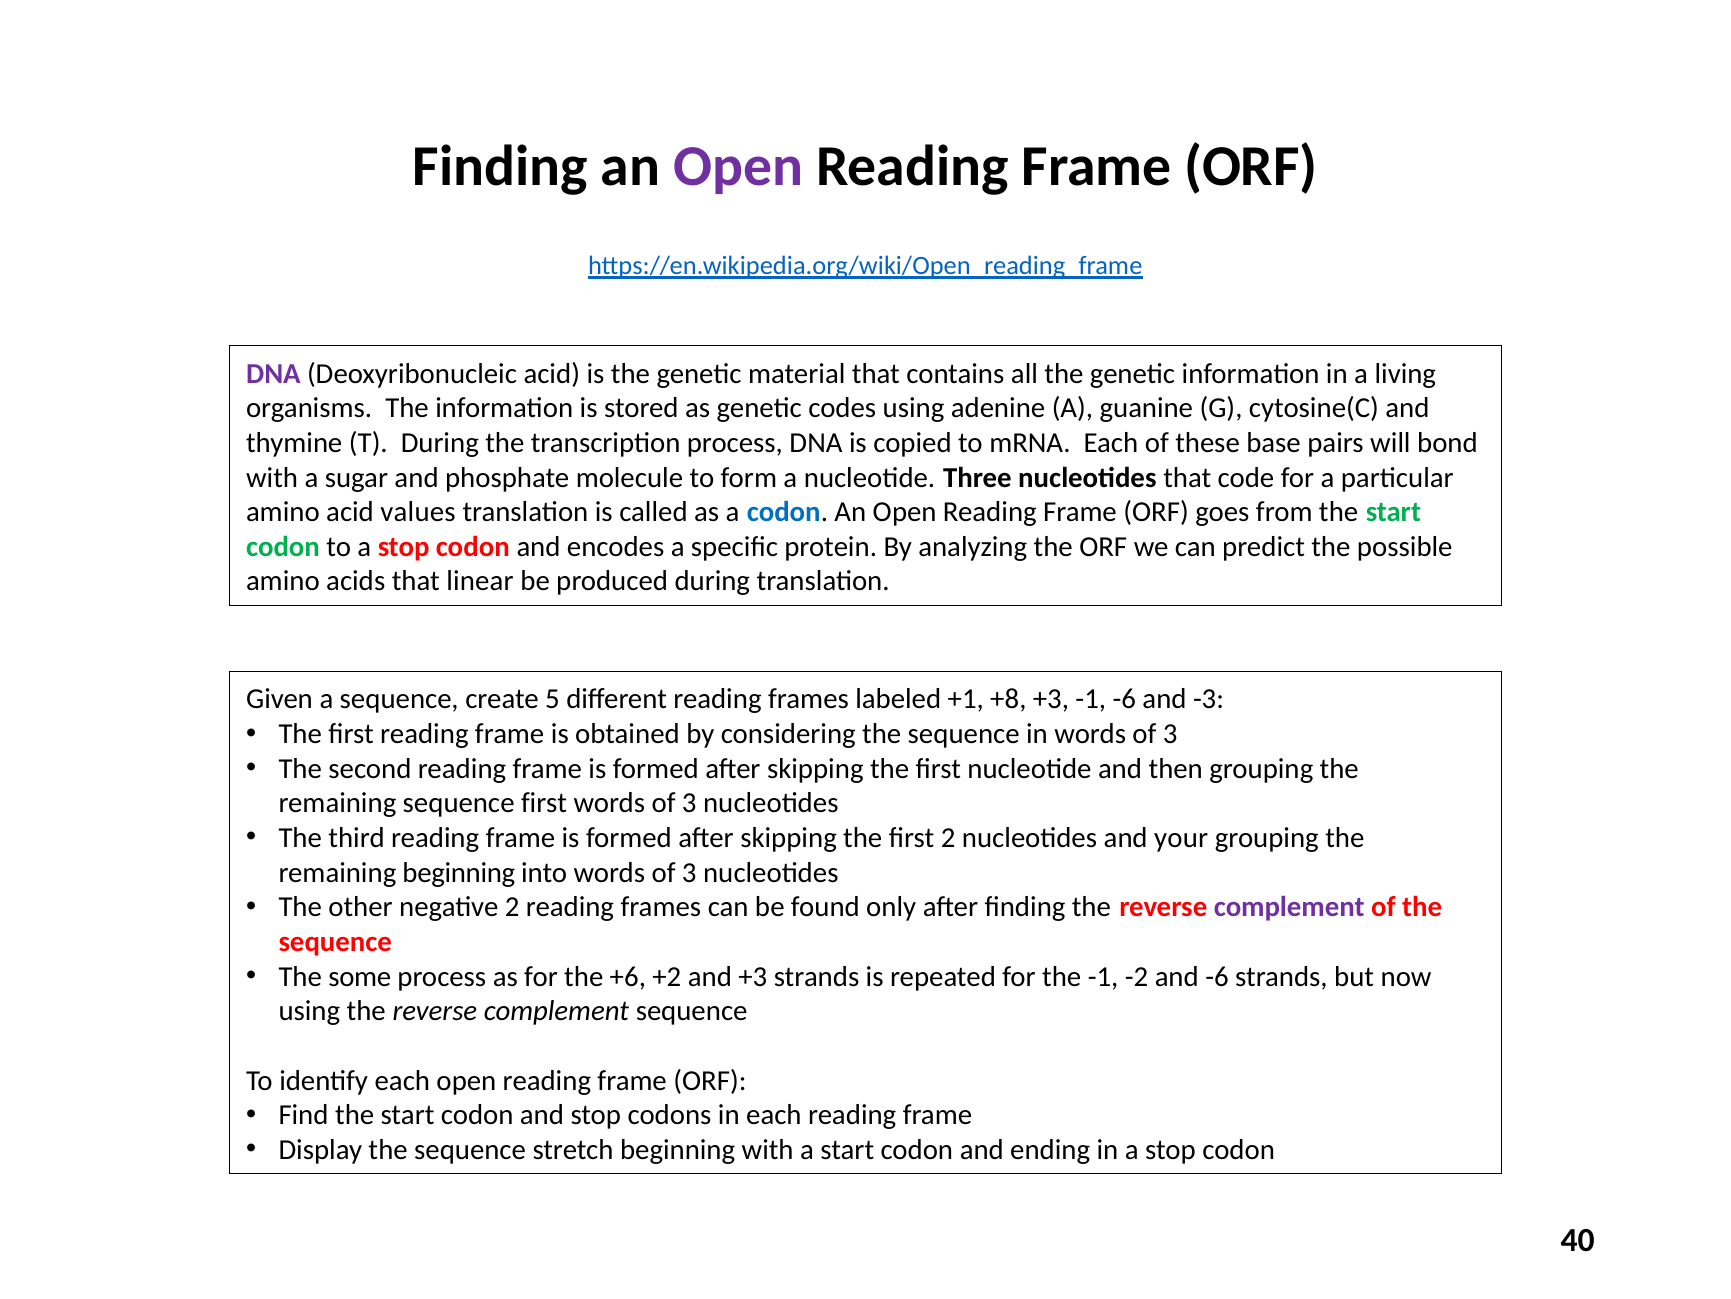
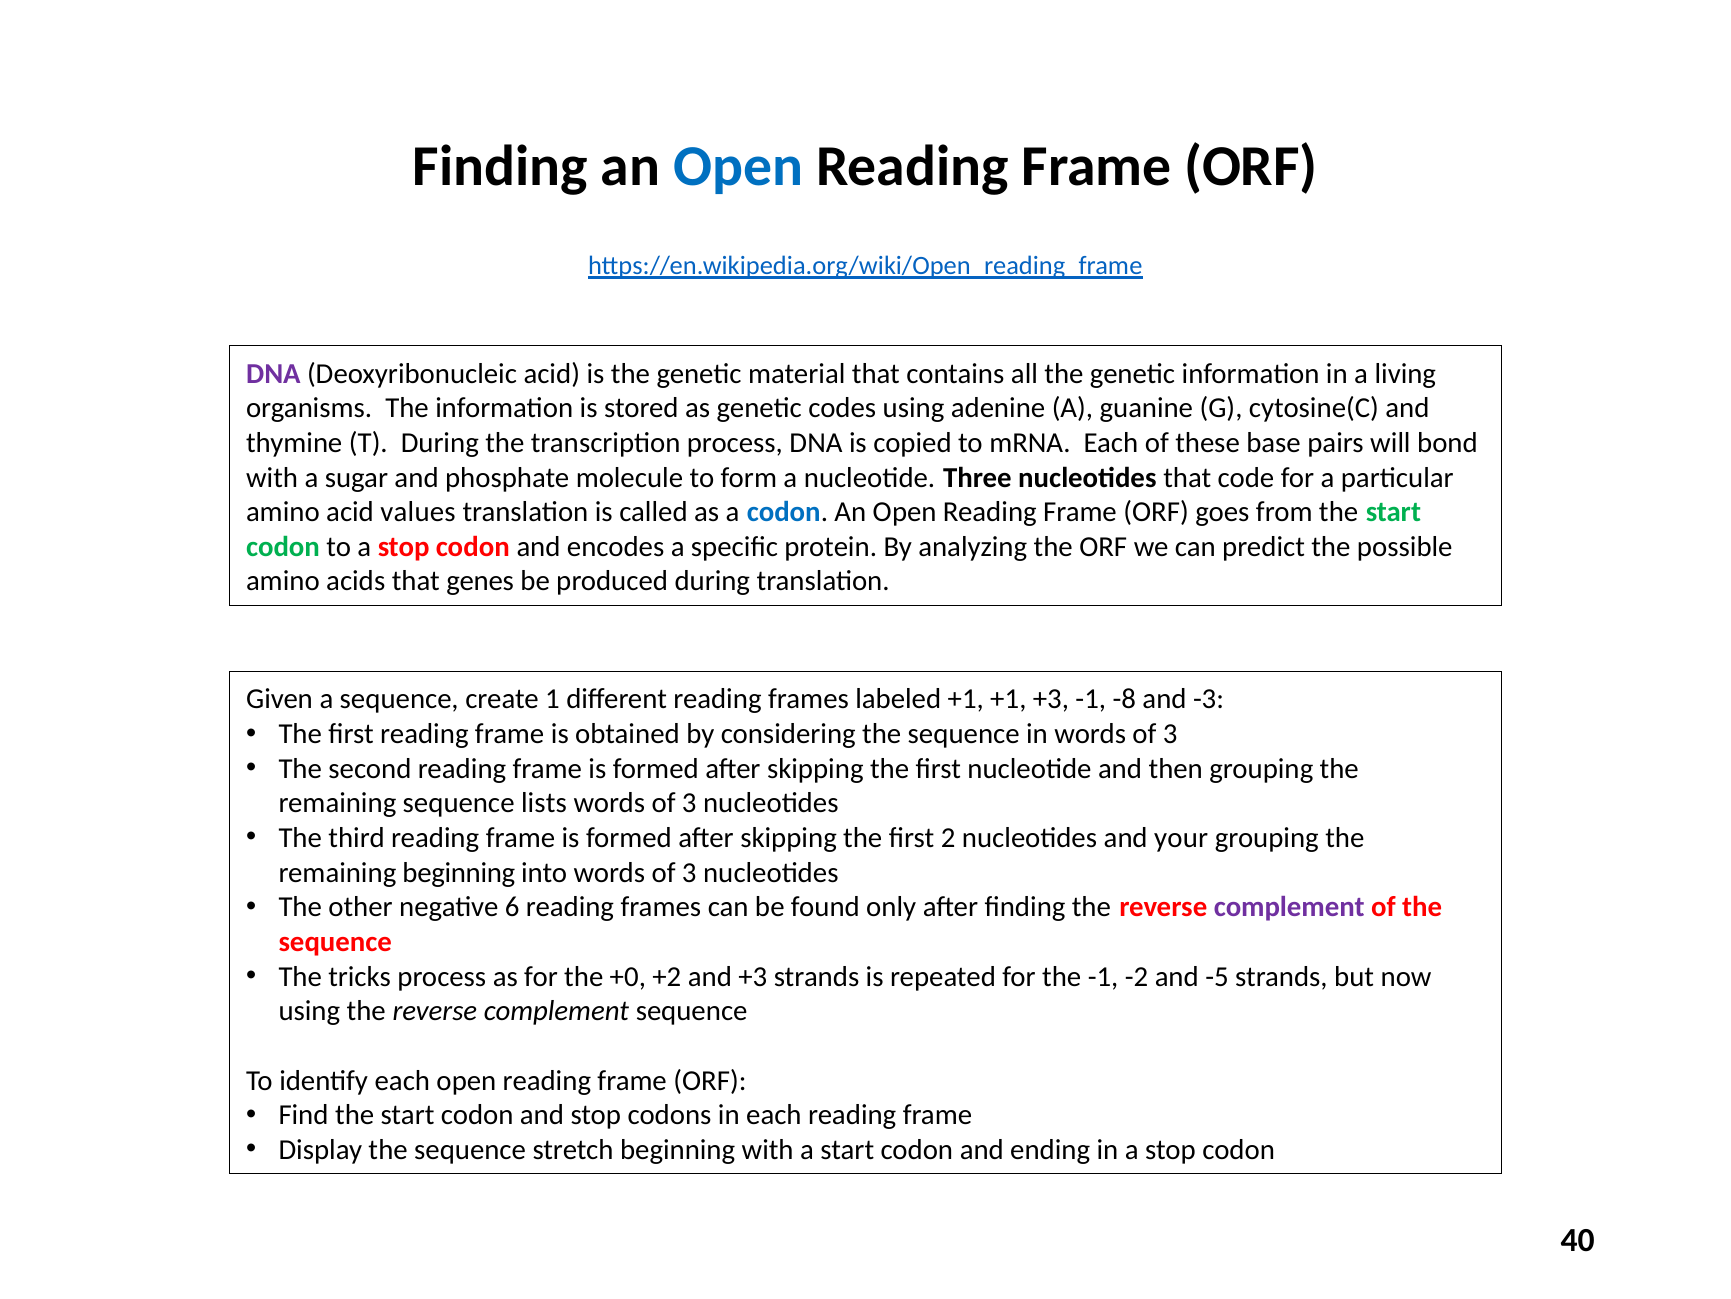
Open at (738, 166) colour: purple -> blue
linear: linear -> genes
5: 5 -> 1
+1 +8: +8 -> +1
-1 -6: -6 -> -8
sequence first: first -> lists
negative 2: 2 -> 6
some: some -> tricks
+6: +6 -> +0
and -6: -6 -> -5
